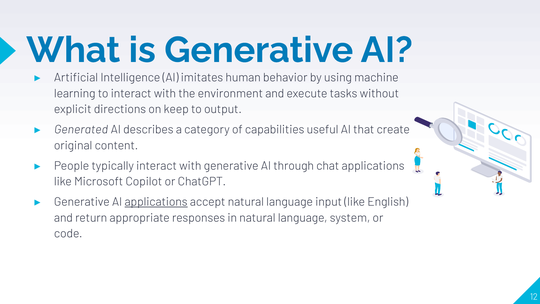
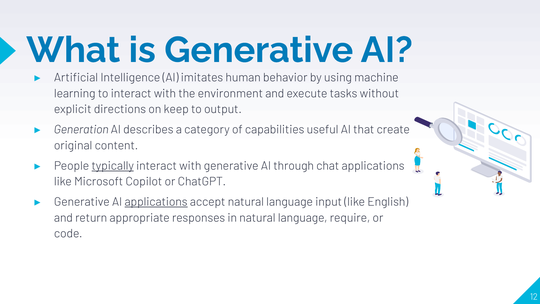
Generated: Generated -> Generation
typically underline: none -> present
system: system -> require
